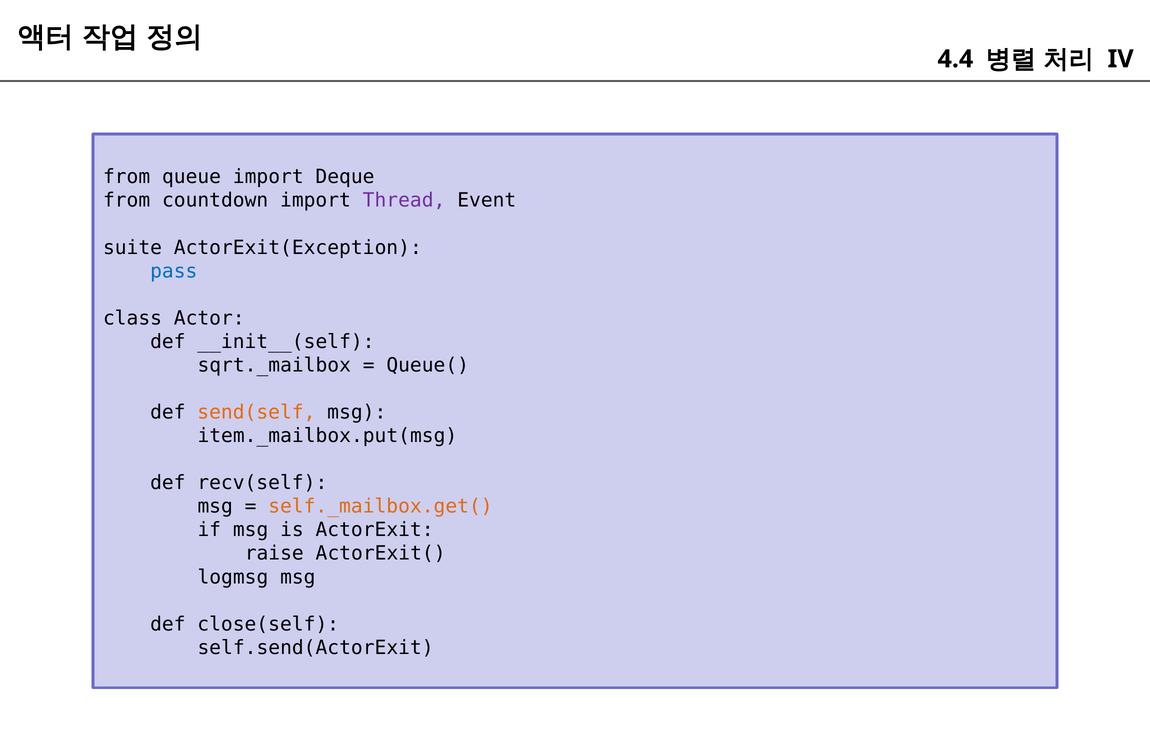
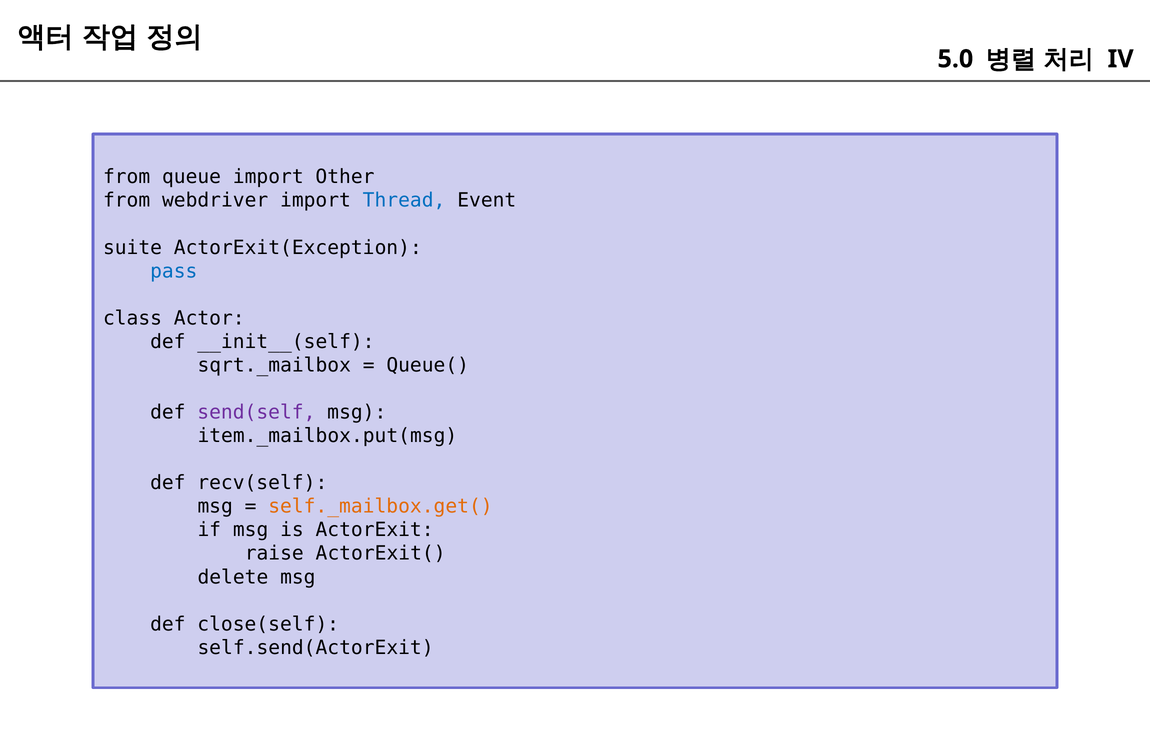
4.4: 4.4 -> 5.0
Deque: Deque -> Other
countdown: countdown -> webdriver
Thread colour: purple -> blue
send(self colour: orange -> purple
logmsg: logmsg -> delete
